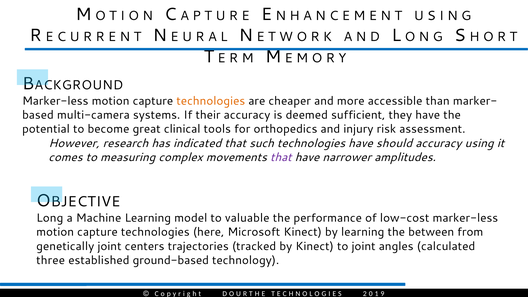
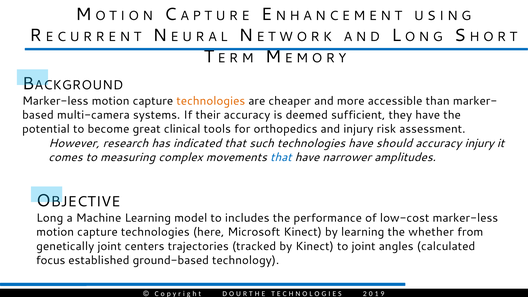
accuracy using: using -> injury
that at (281, 157) colour: purple -> blue
valuable: valuable -> includes
between: between -> whether
three: three -> focus
